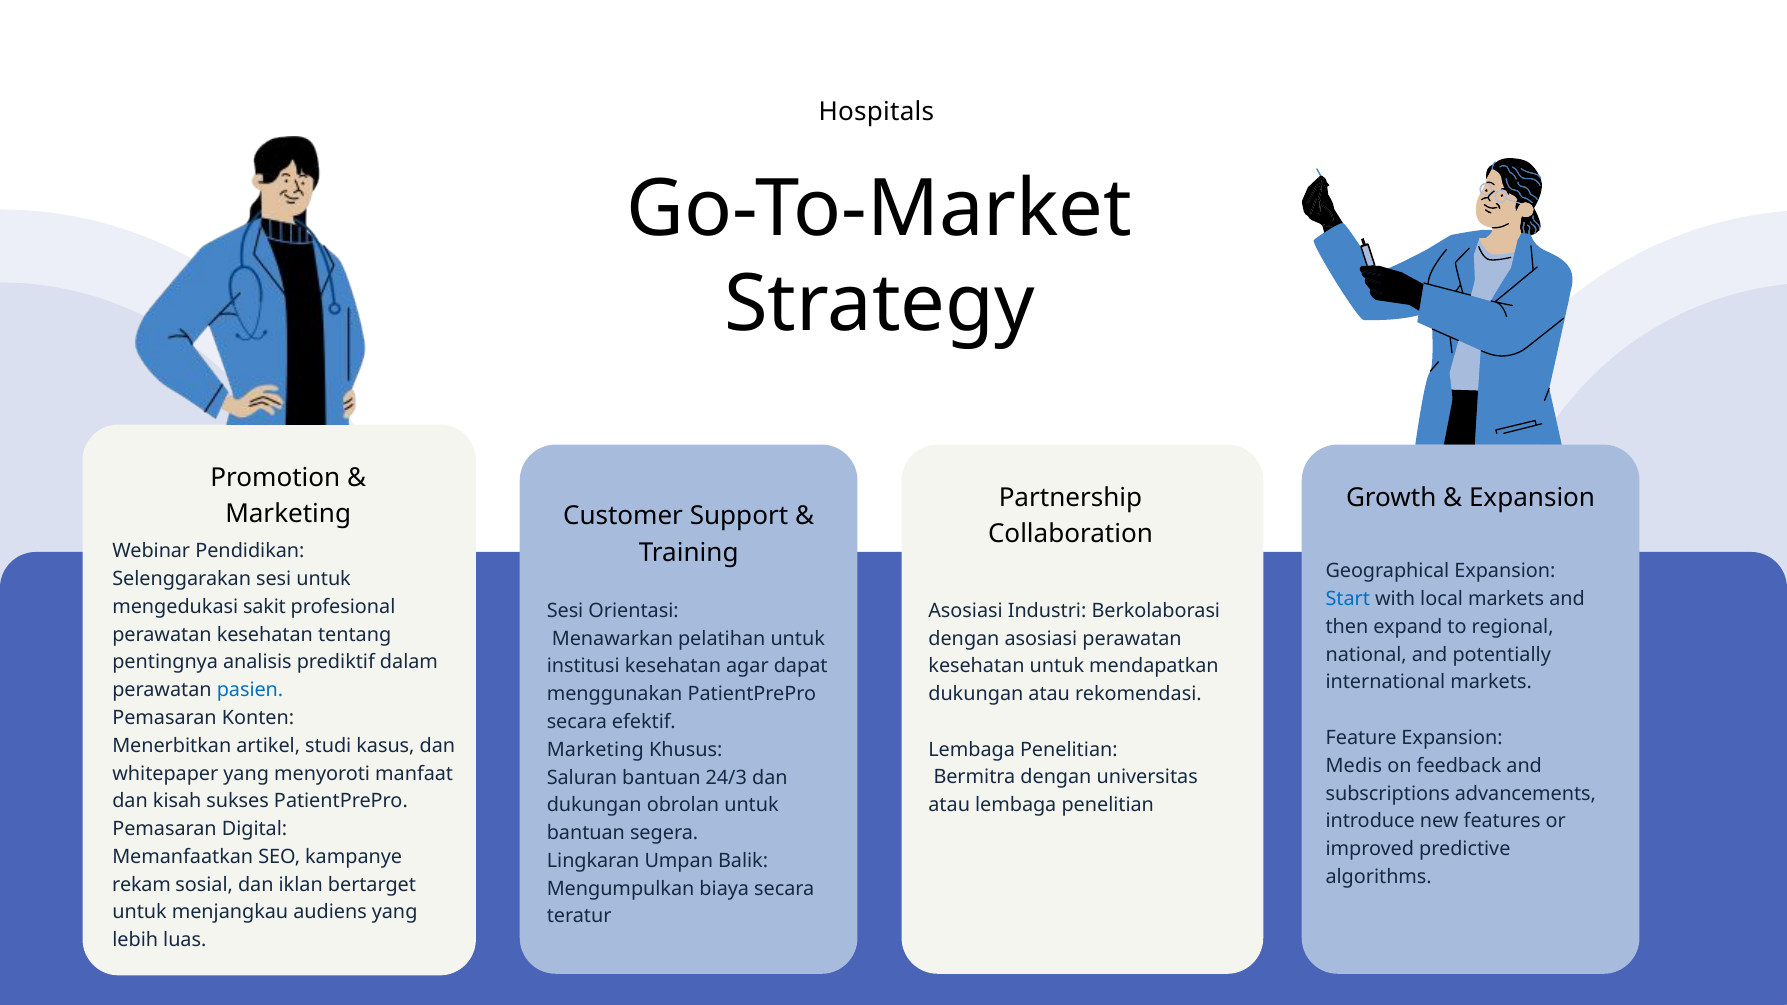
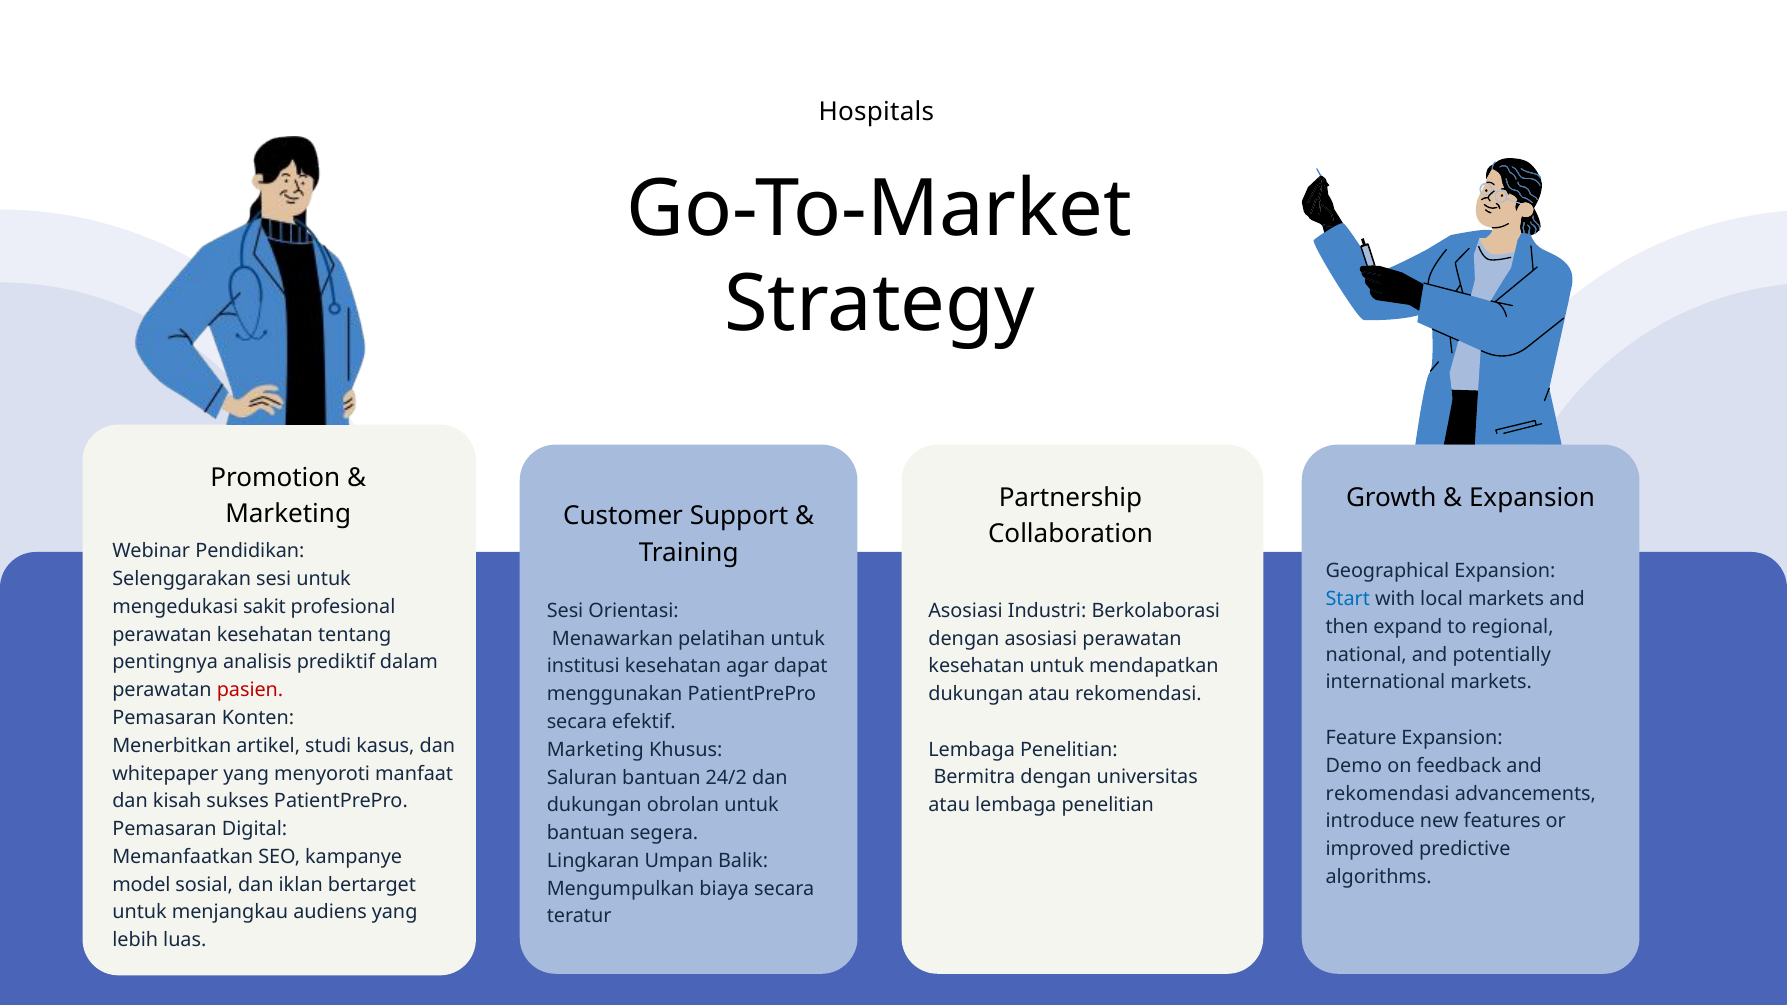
pasien colour: blue -> red
Medis: Medis -> Demo
24/3: 24/3 -> 24/2
subscriptions at (1388, 794): subscriptions -> rekomendasi
rekam: rekam -> model
